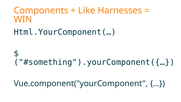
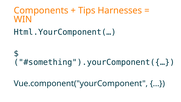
Like: Like -> Tips
